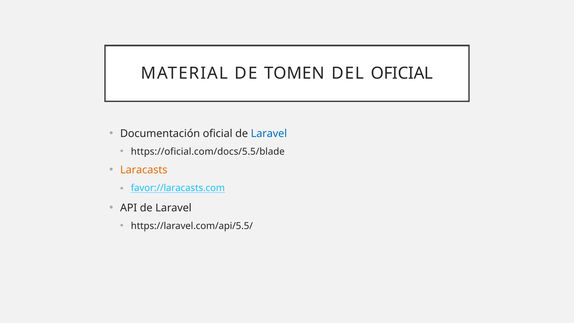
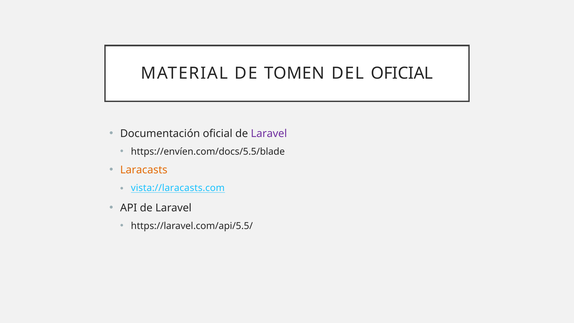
Laravel at (269, 134) colour: blue -> purple
https://oficial.com/docs/5.5/blade: https://oficial.com/docs/5.5/blade -> https://envíen.com/docs/5.5/blade
favor://laracasts.com: favor://laracasts.com -> vista://laracasts.com
